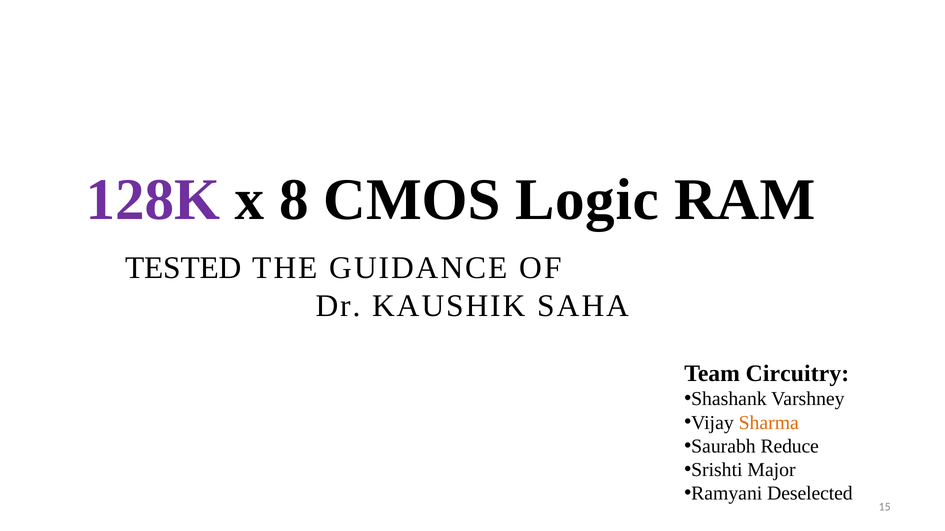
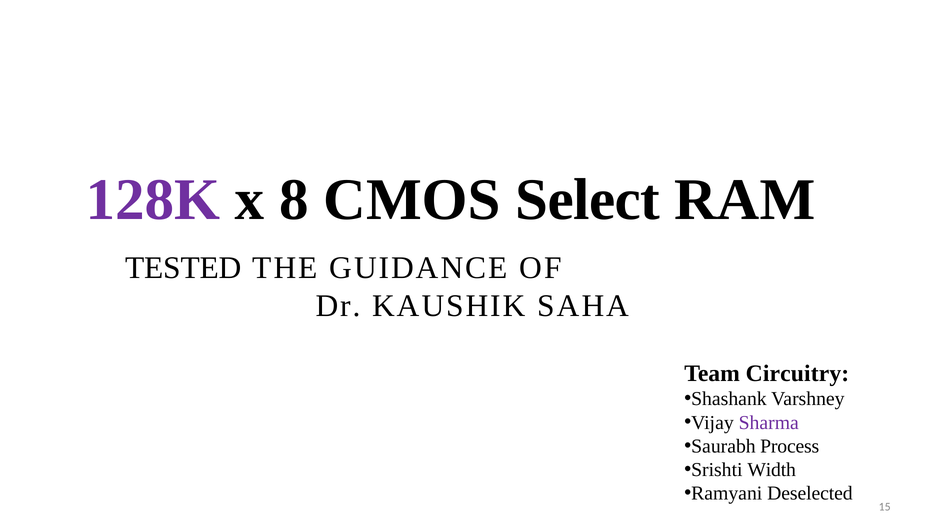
Logic: Logic -> Select
Sharma colour: orange -> purple
Reduce: Reduce -> Process
Major: Major -> Width
